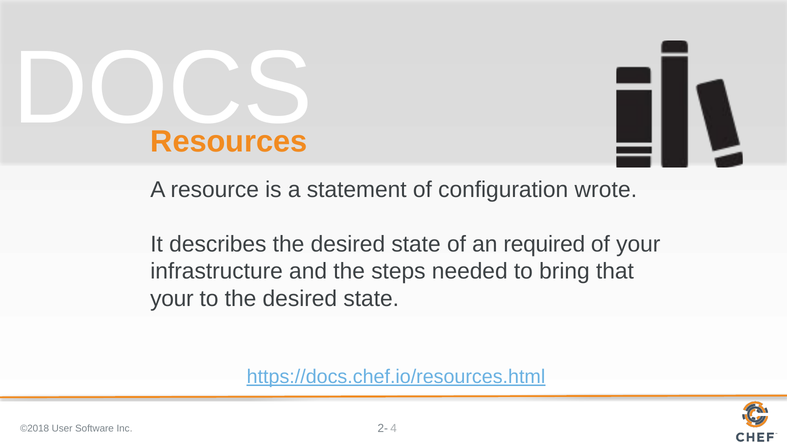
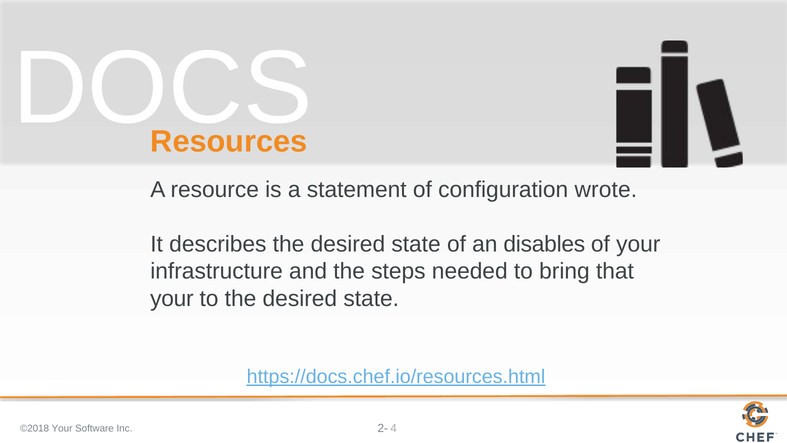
required: required -> disables
©2018 User: User -> Your
